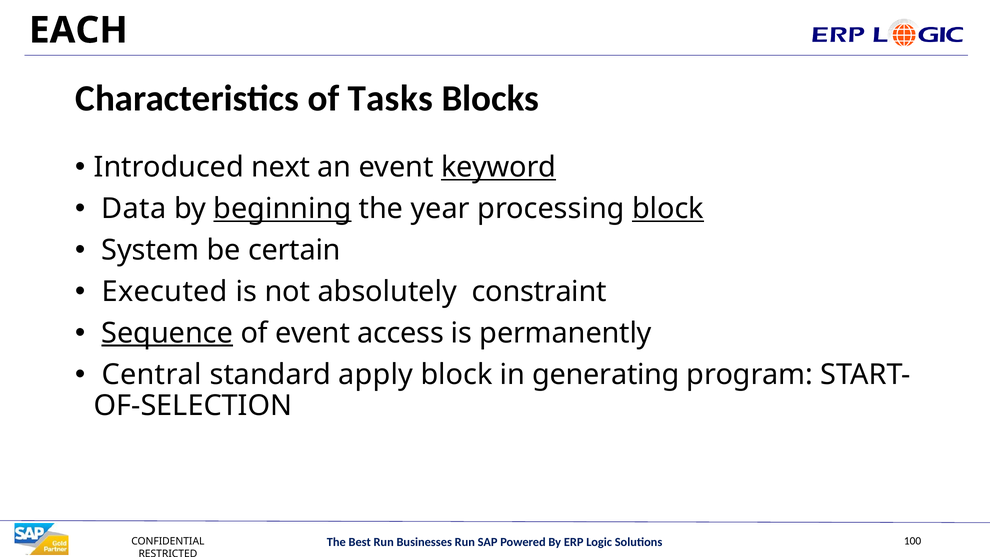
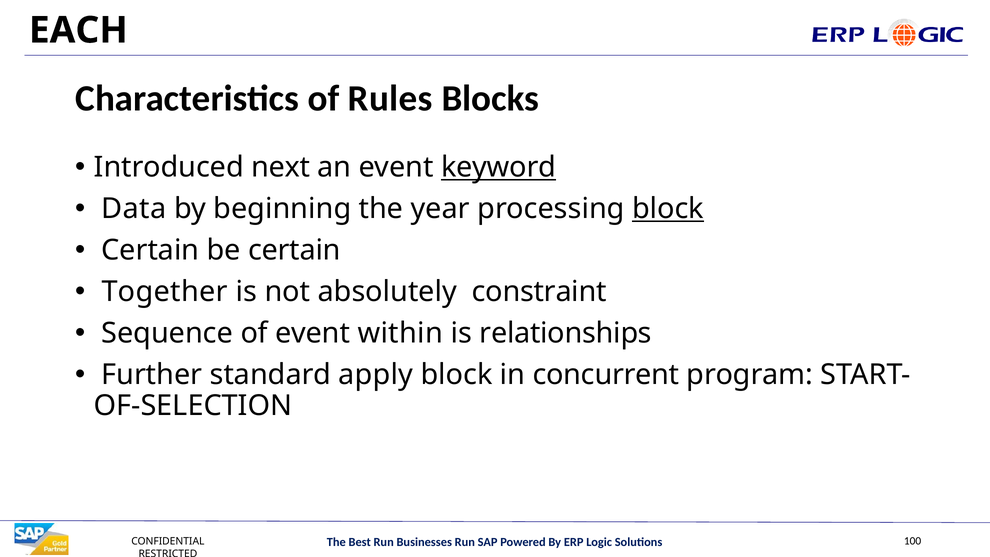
Tasks: Tasks -> Rules
beginning underline: present -> none
System at (150, 250): System -> Certain
Executed: Executed -> Together
Sequence underline: present -> none
access: access -> within
permanently: permanently -> relationships
Central: Central -> Further
generating: generating -> concurrent
